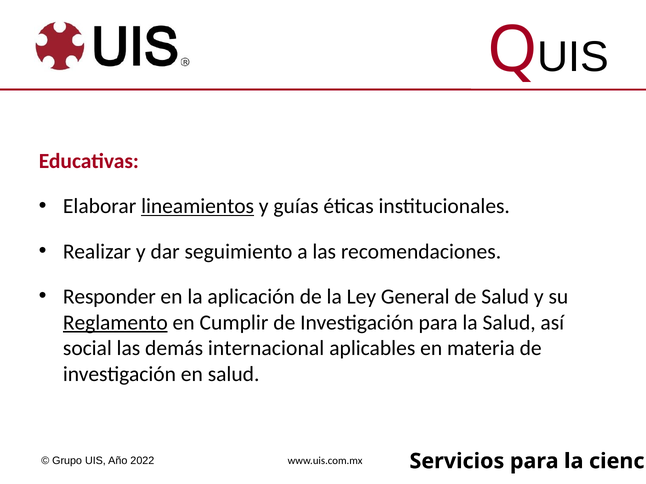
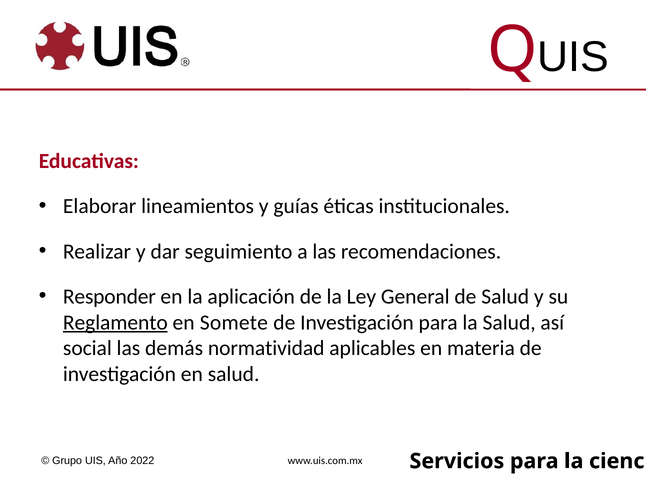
lineamientos underline: present -> none
Cumplir: Cumplir -> Somete
internacional: internacional -> normatividad
